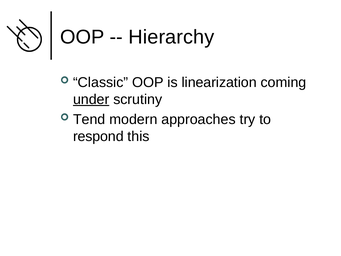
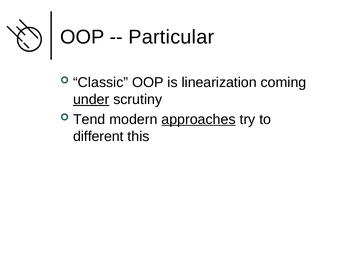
Hierarchy: Hierarchy -> Particular
approaches underline: none -> present
respond: respond -> different
